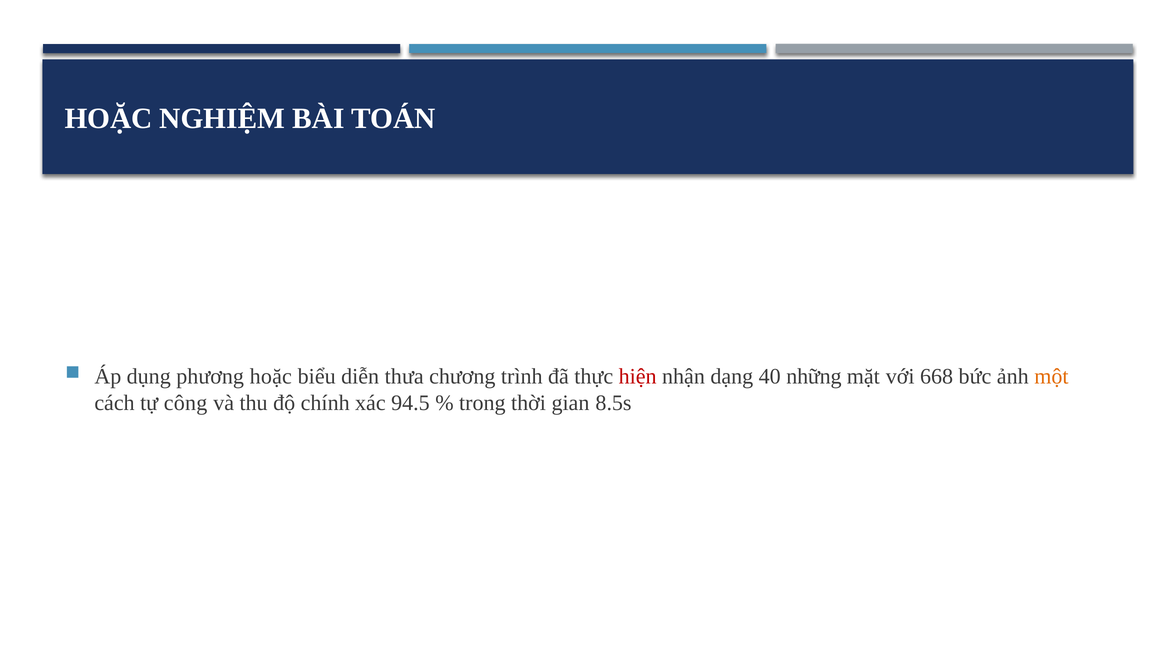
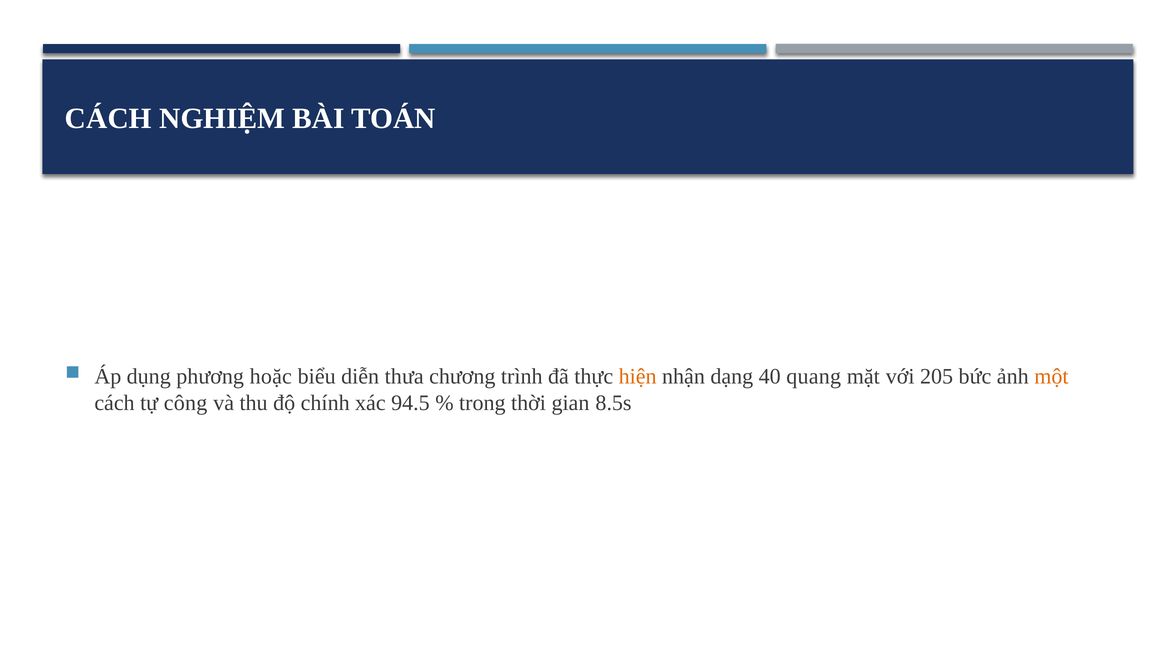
HOẶC at (109, 119): HOẶC -> CÁCH
hiện colour: red -> orange
những: những -> quang
668: 668 -> 205
